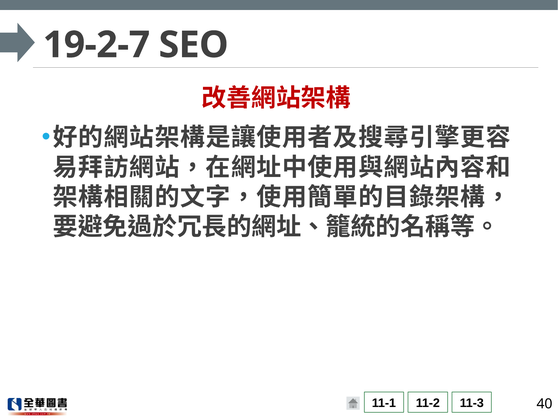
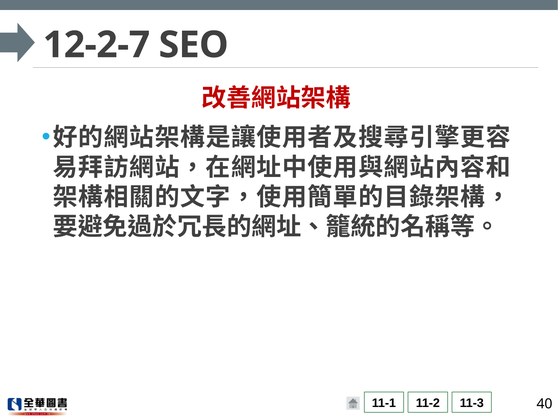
19-2-7: 19-2-7 -> 12-2-7
